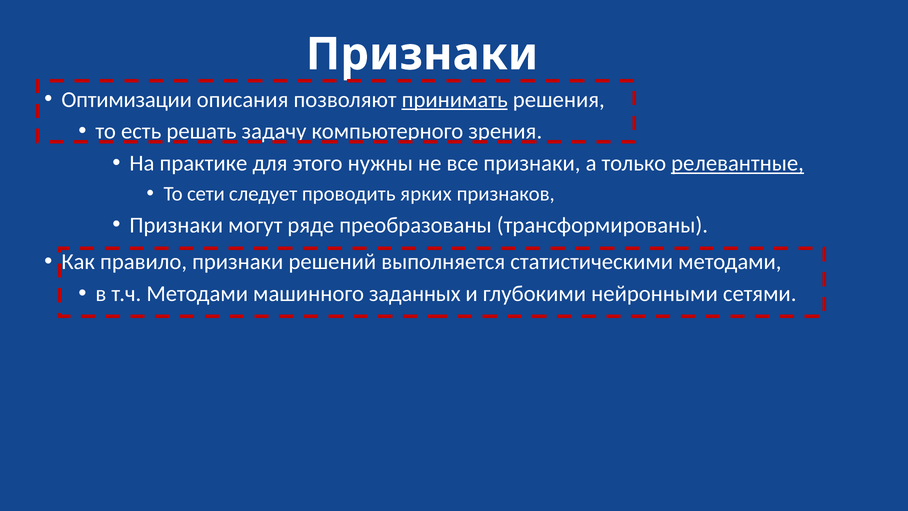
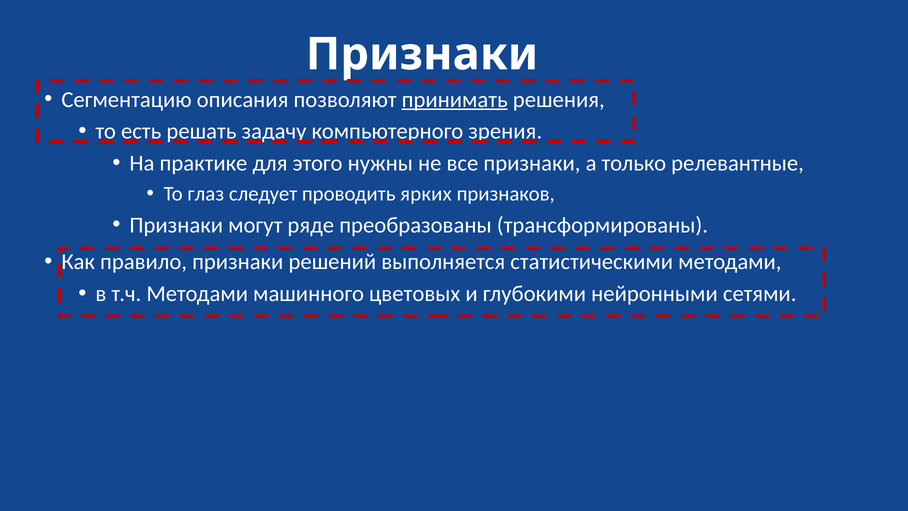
Оптимизации: Оптимизации -> Сегментацию
релевантные underline: present -> none
сети: сети -> глаз
заданных: заданных -> цветовых
